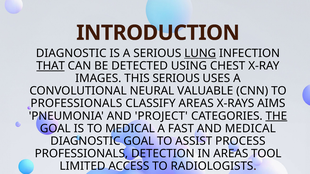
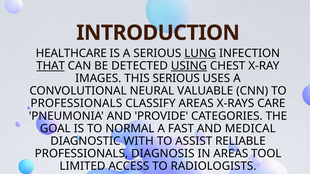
DIAGNOSTIC at (71, 53): DIAGNOSTIC -> HEALTHCARE
USING underline: none -> present
AIMS: AIMS -> CARE
PROJECT: PROJECT -> PROVIDE
THE underline: present -> none
TO MEDICAL: MEDICAL -> NORMAL
DIAGNOSTIC GOAL: GOAL -> WITH
PROCESS: PROCESS -> RELIABLE
DETECTION: DETECTION -> DIAGNOSIS
